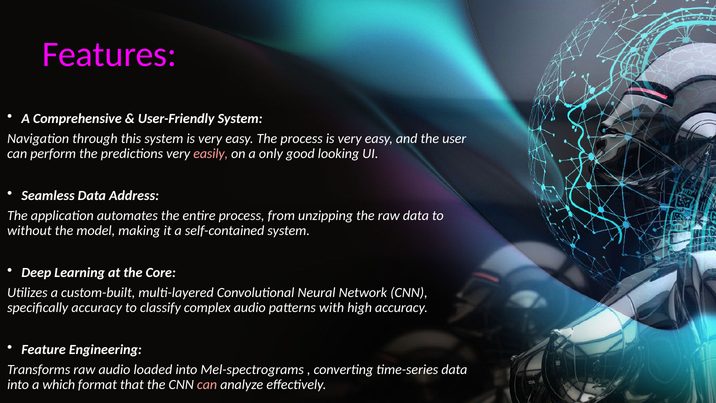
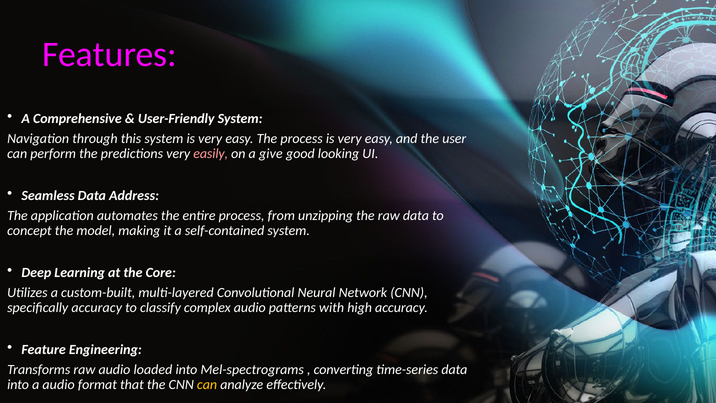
only: only -> give
without: without -> concept
a which: which -> audio
can at (207, 385) colour: pink -> yellow
